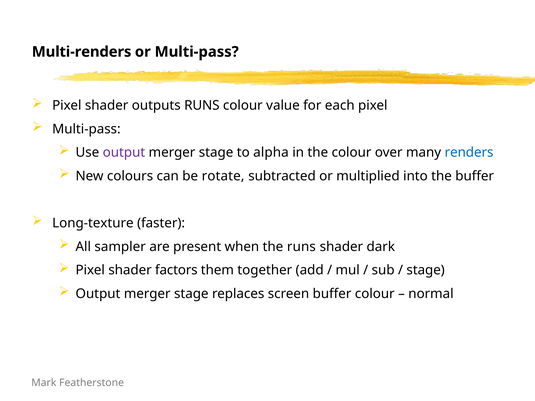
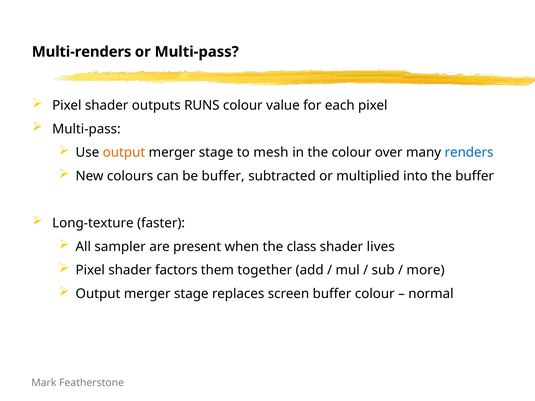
output at (124, 153) colour: purple -> orange
alpha: alpha -> mesh
be rotate: rotate -> buffer
the runs: runs -> class
dark: dark -> lives
stage at (426, 270): stage -> more
